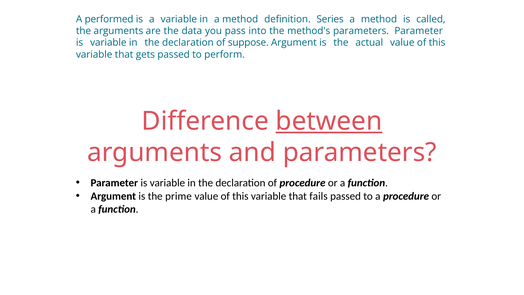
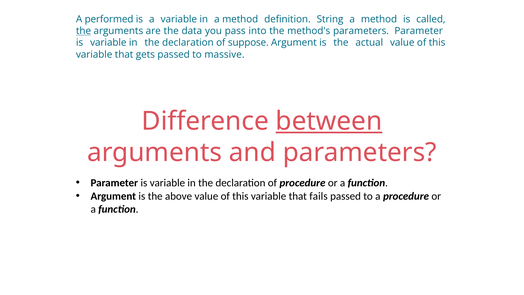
Series: Series -> String
the at (84, 31) underline: none -> present
perform: perform -> massive
prime: prime -> above
